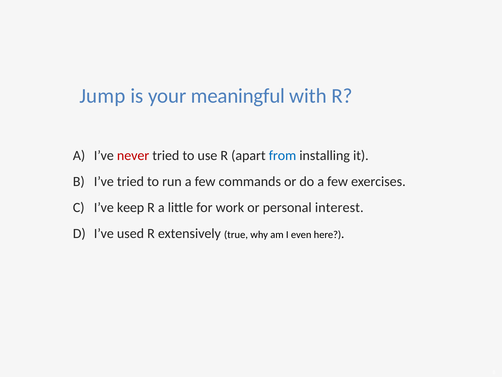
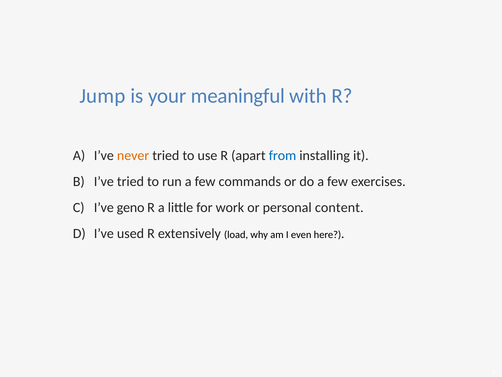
never colour: red -> orange
keep: keep -> geno
interest: interest -> content
true: true -> load
